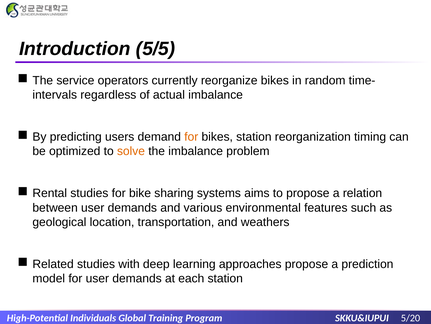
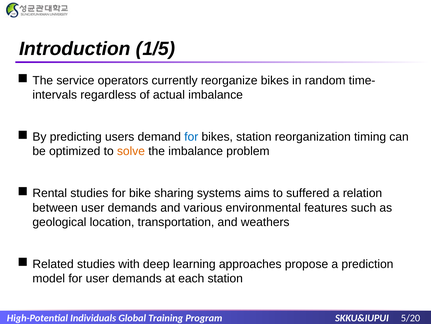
5/5: 5/5 -> 1/5
for at (191, 137) colour: orange -> blue
to propose: propose -> suffered
